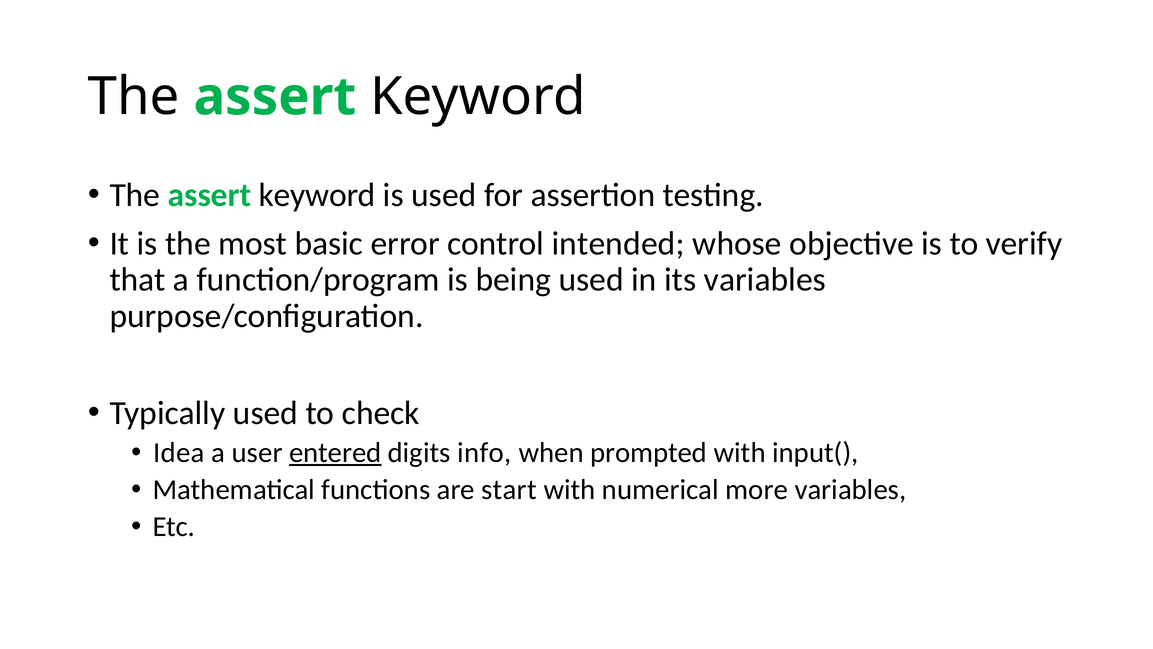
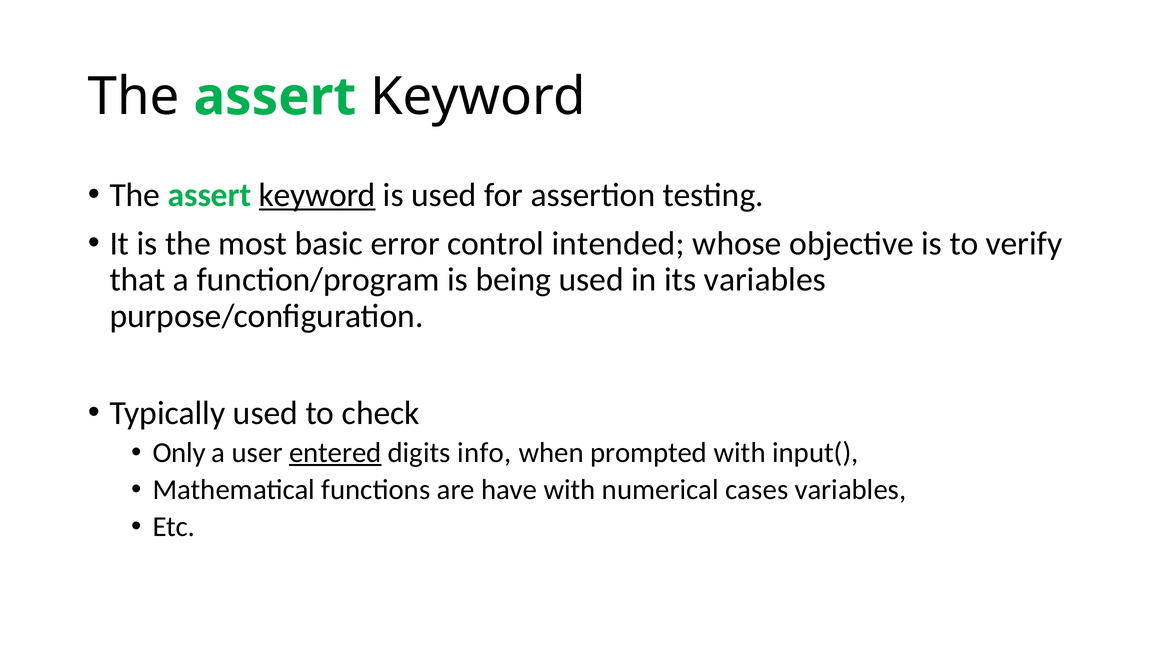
keyword at (317, 195) underline: none -> present
Idea: Idea -> Only
start: start -> have
more: more -> cases
